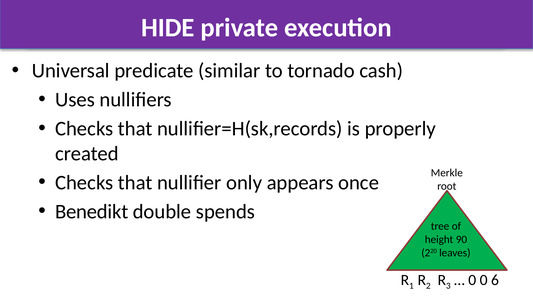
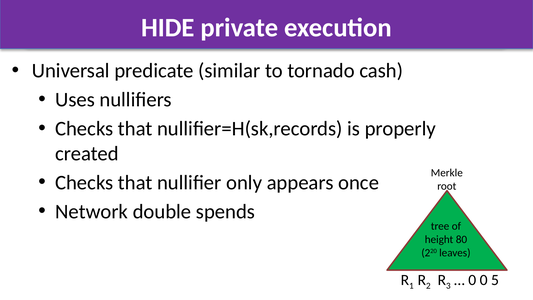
Benedikt: Benedikt -> Network
90: 90 -> 80
6: 6 -> 5
